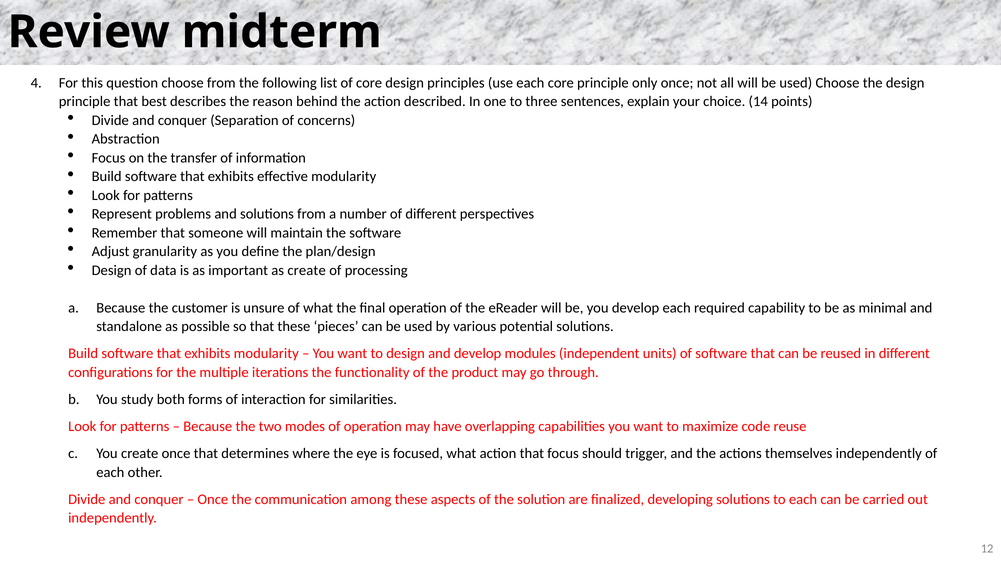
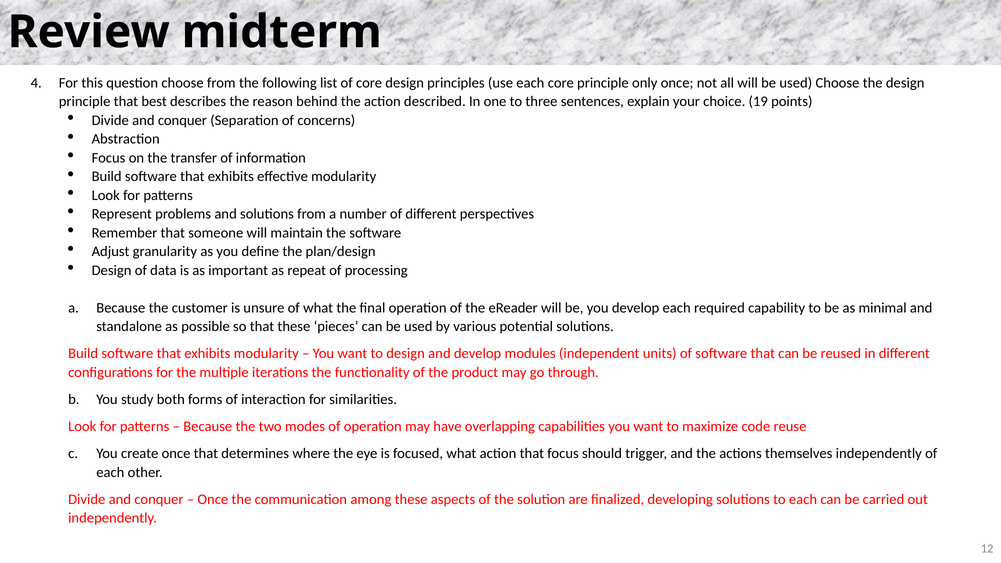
14: 14 -> 19
as create: create -> repeat
